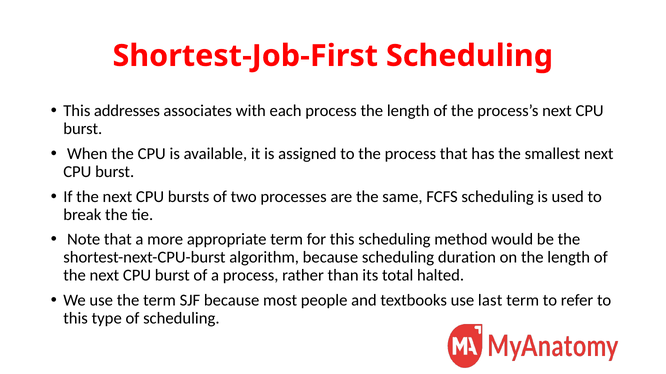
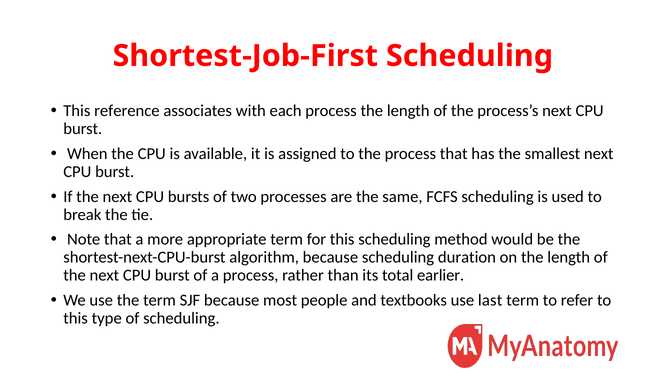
addresses: addresses -> reference
halted: halted -> earlier
